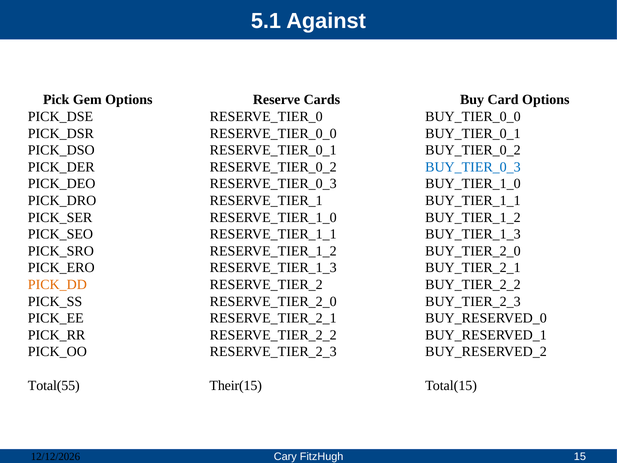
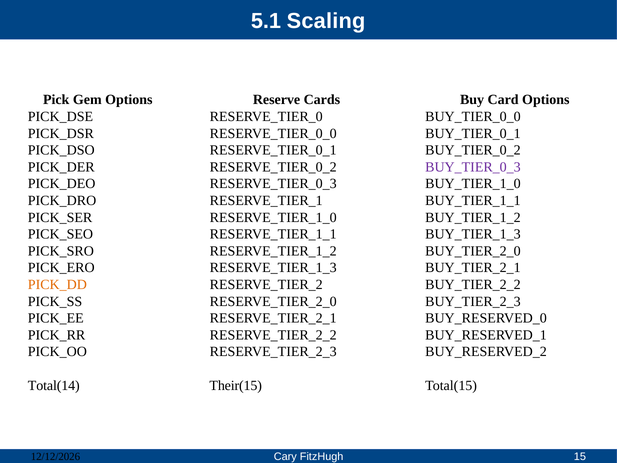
Against: Against -> Scaling
BUY_TIER_0_3 colour: blue -> purple
Total(55: Total(55 -> Total(14
